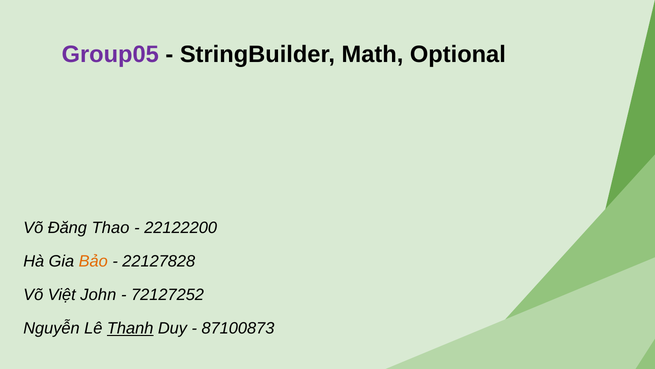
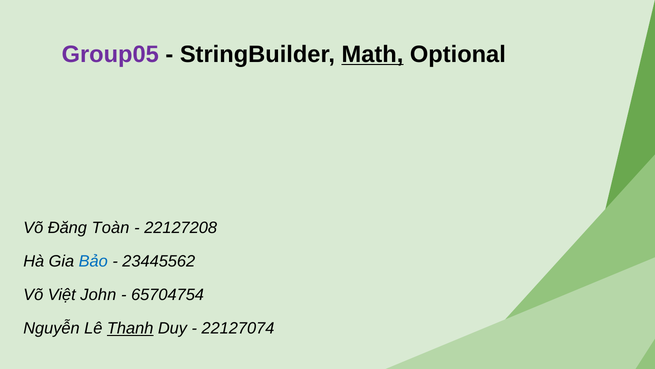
Math underline: none -> present
Thao: Thao -> Toàn
22122200: 22122200 -> 22127208
Bảo colour: orange -> blue
22127828: 22127828 -> 23445562
72127252: 72127252 -> 65704754
87100873: 87100873 -> 22127074
